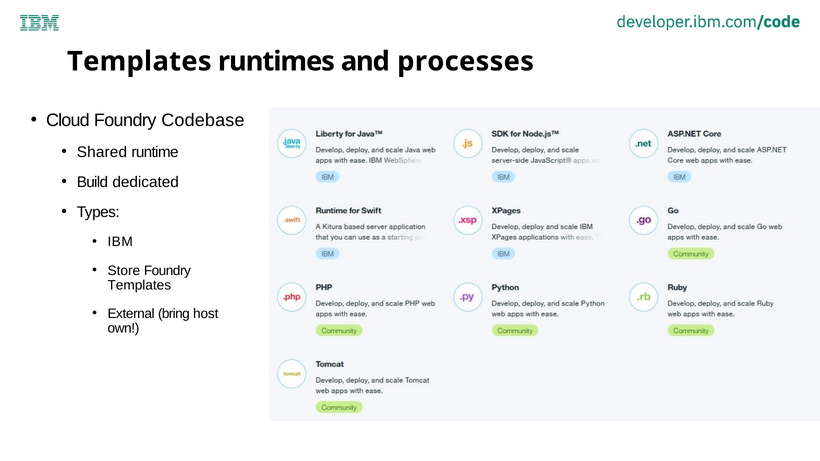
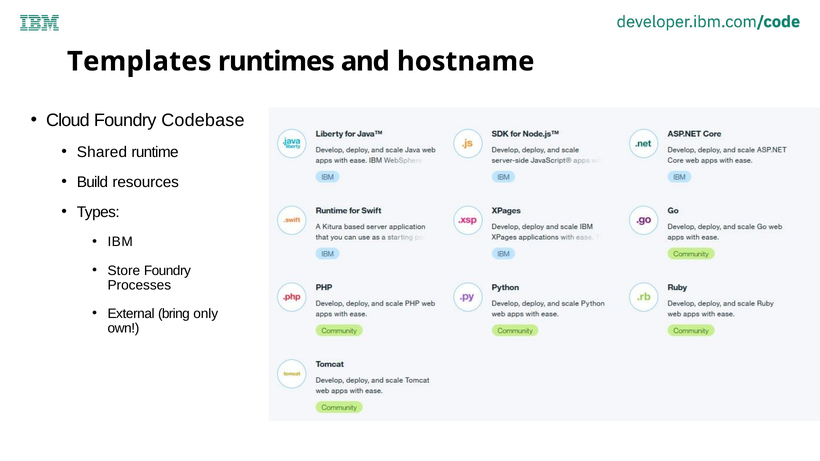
processes: processes -> hostname
dedicated: dedicated -> resources
Templates at (139, 285): Templates -> Processes
host: host -> only
